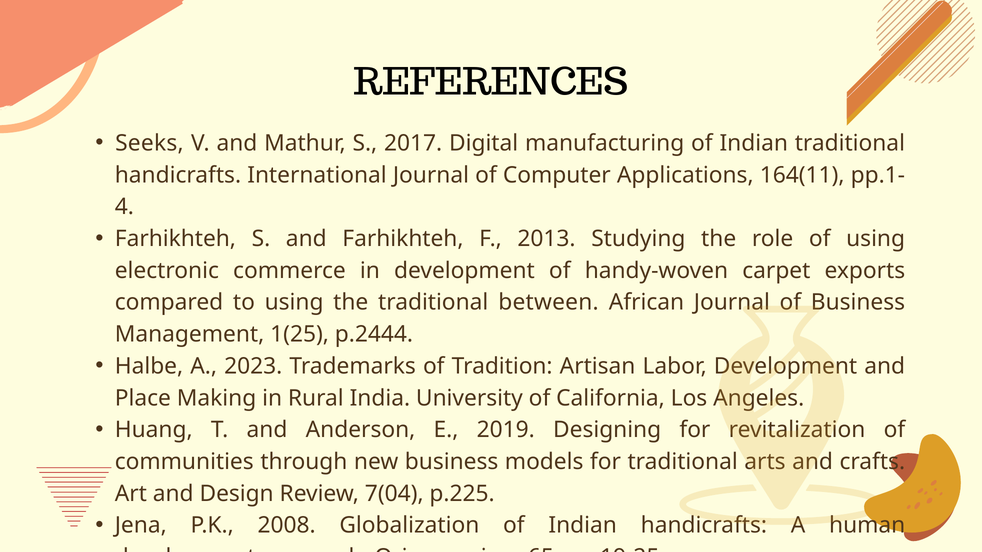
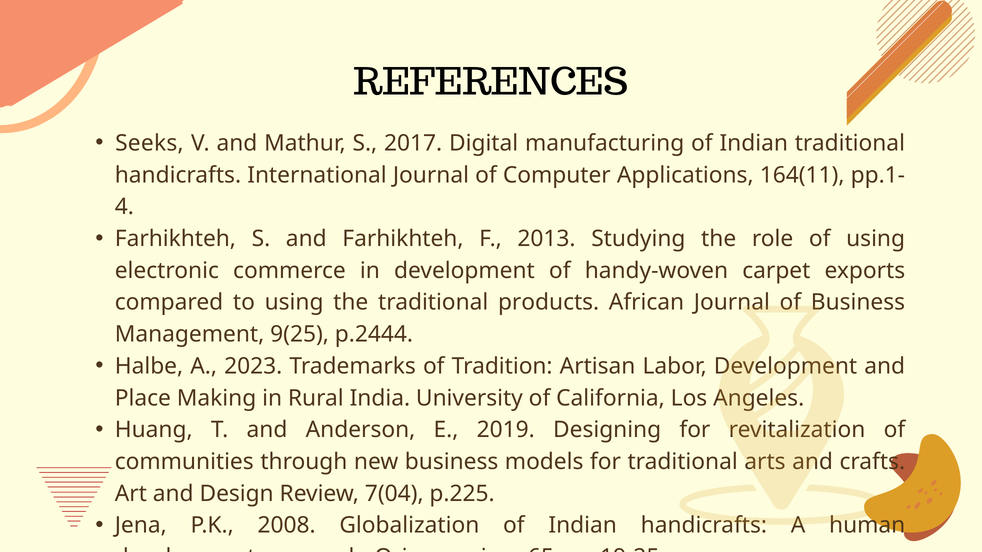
between: between -> products
1(25: 1(25 -> 9(25
